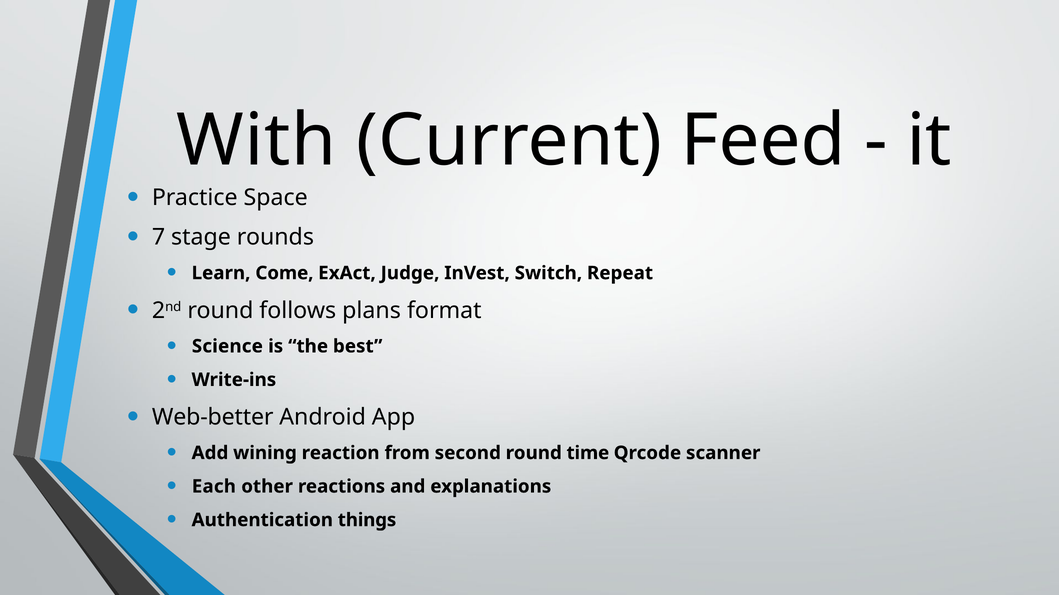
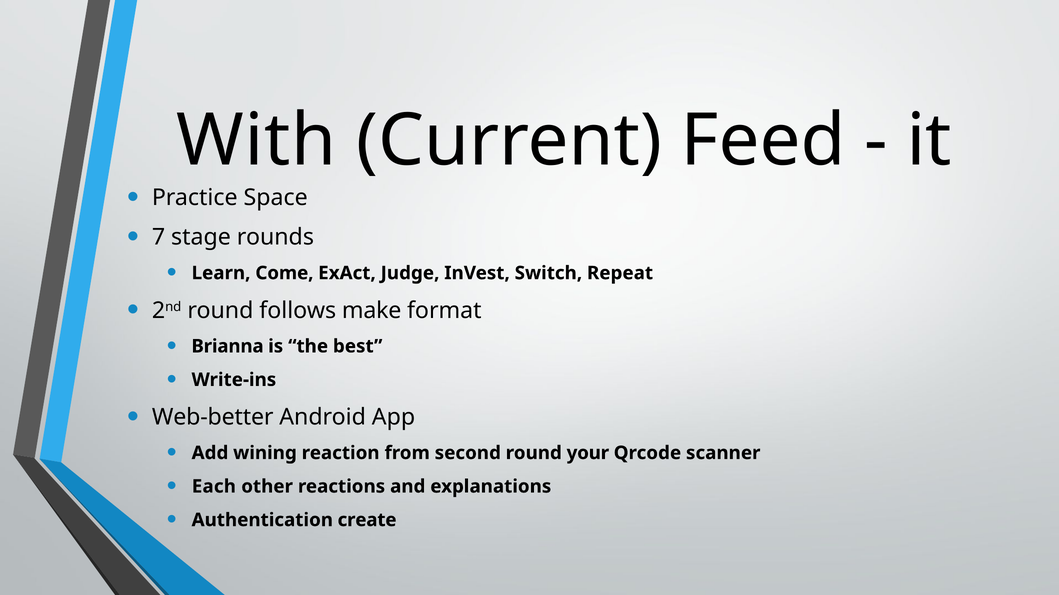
plans: plans -> make
Science: Science -> Brianna
time: time -> your
things: things -> create
